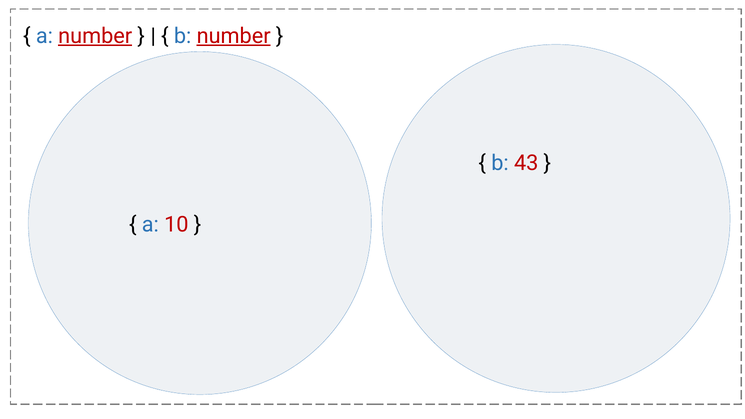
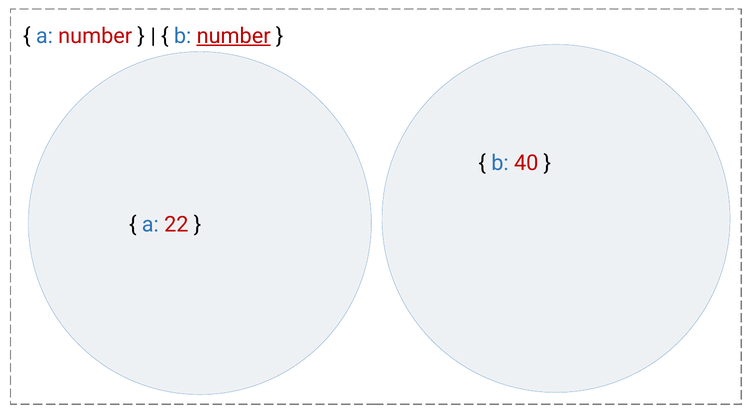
number at (95, 36) underline: present -> none
43: 43 -> 40
10: 10 -> 22
